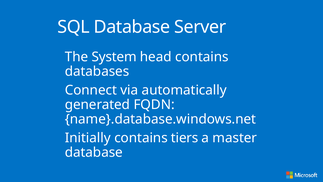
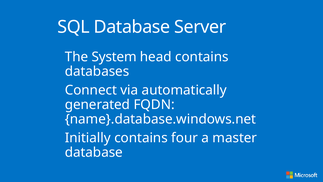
tiers: tiers -> four
